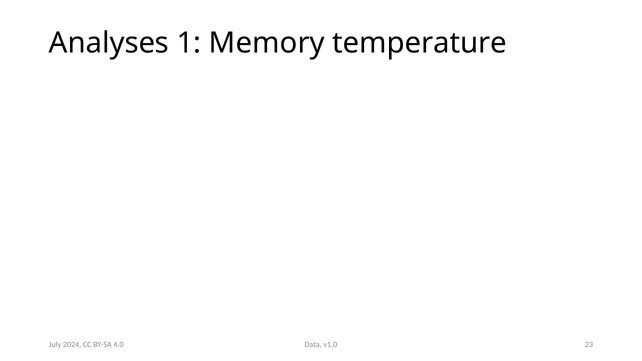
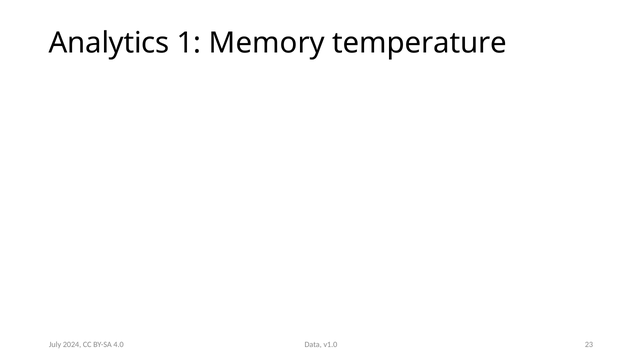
Analyses: Analyses -> Analytics
